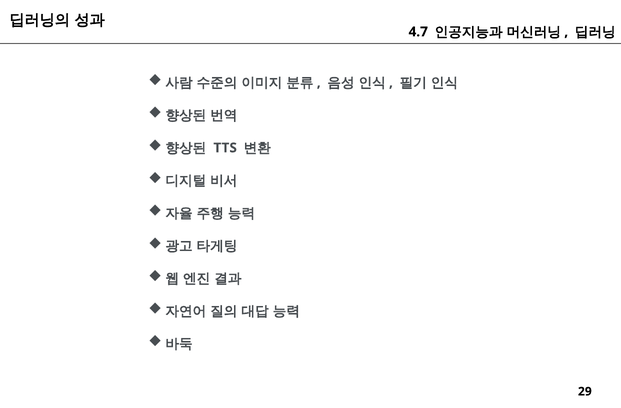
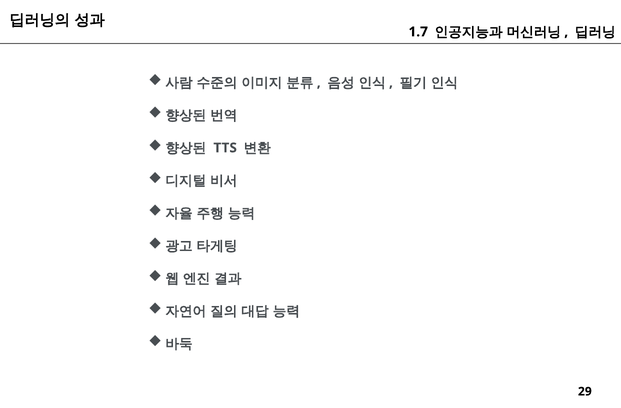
4.7: 4.7 -> 1.7
